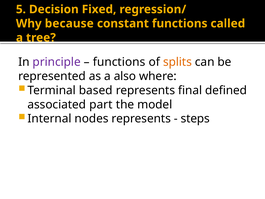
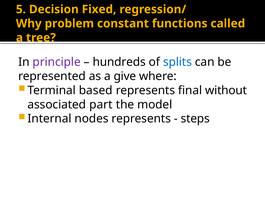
because: because -> problem
functions at (119, 62): functions -> hundreds
splits colour: orange -> blue
also: also -> give
defined: defined -> without
